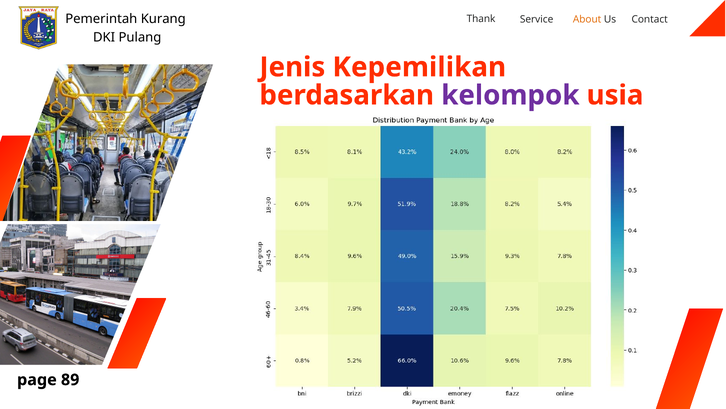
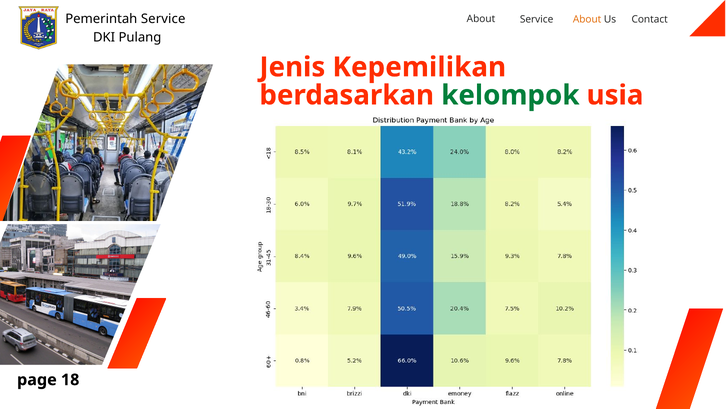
Pemerintah Kurang: Kurang -> Service
Thank at (481, 19): Thank -> About
kelompok colour: purple -> green
89: 89 -> 18
